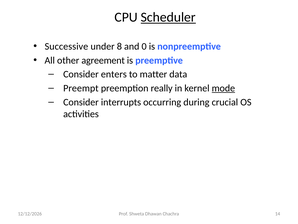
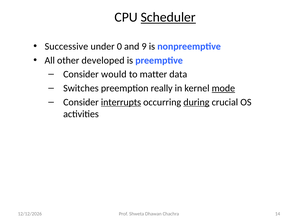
8: 8 -> 0
0: 0 -> 9
agreement: agreement -> developed
enters: enters -> would
Preempt: Preempt -> Switches
interrupts underline: none -> present
during underline: none -> present
